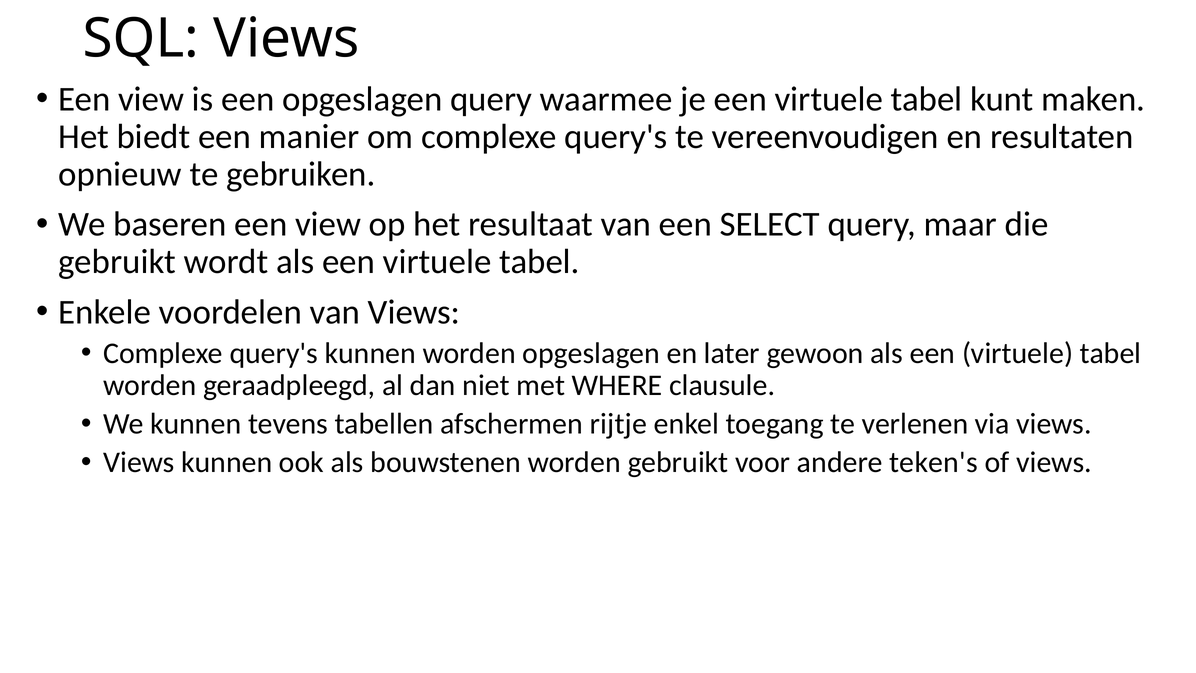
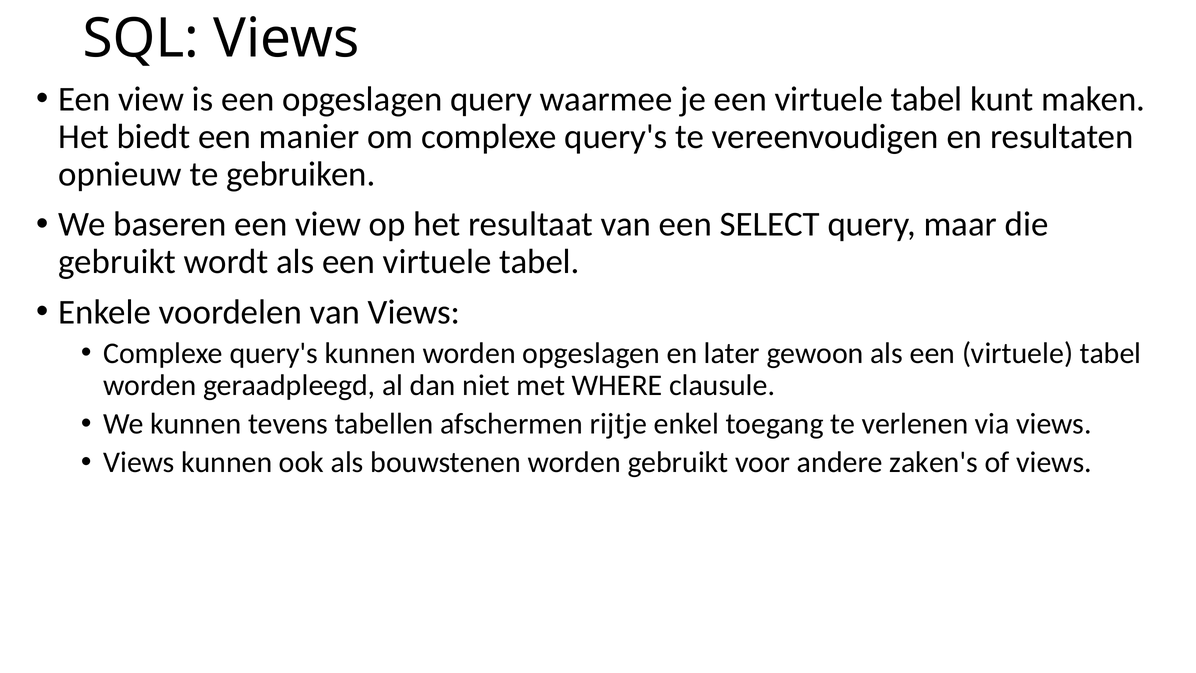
teken's: teken's -> zaken's
